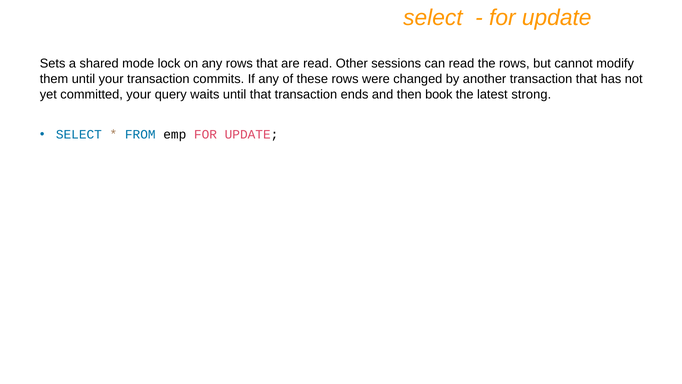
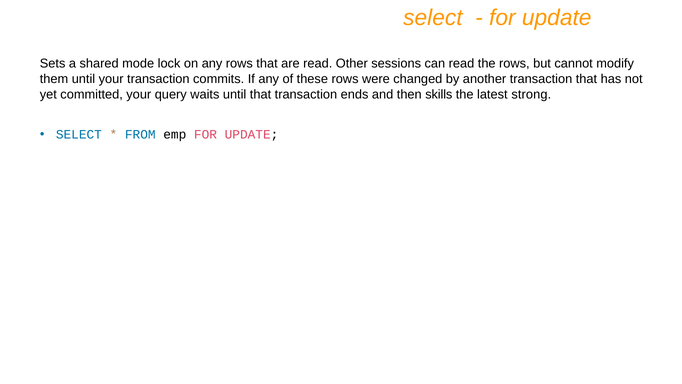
book: book -> skills
